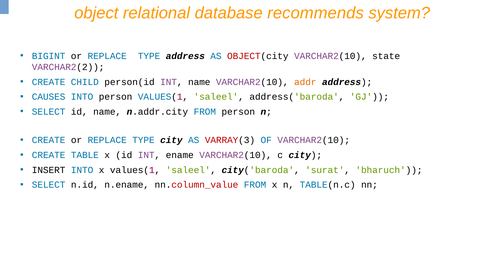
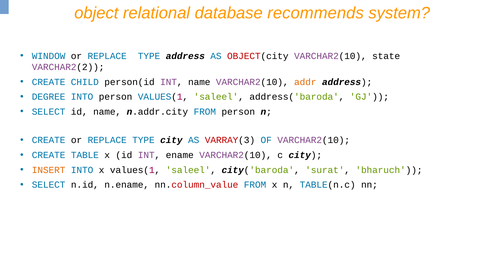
BIGINT: BIGINT -> WINDOW
CAUSES: CAUSES -> DEGREE
INSERT colour: black -> orange
